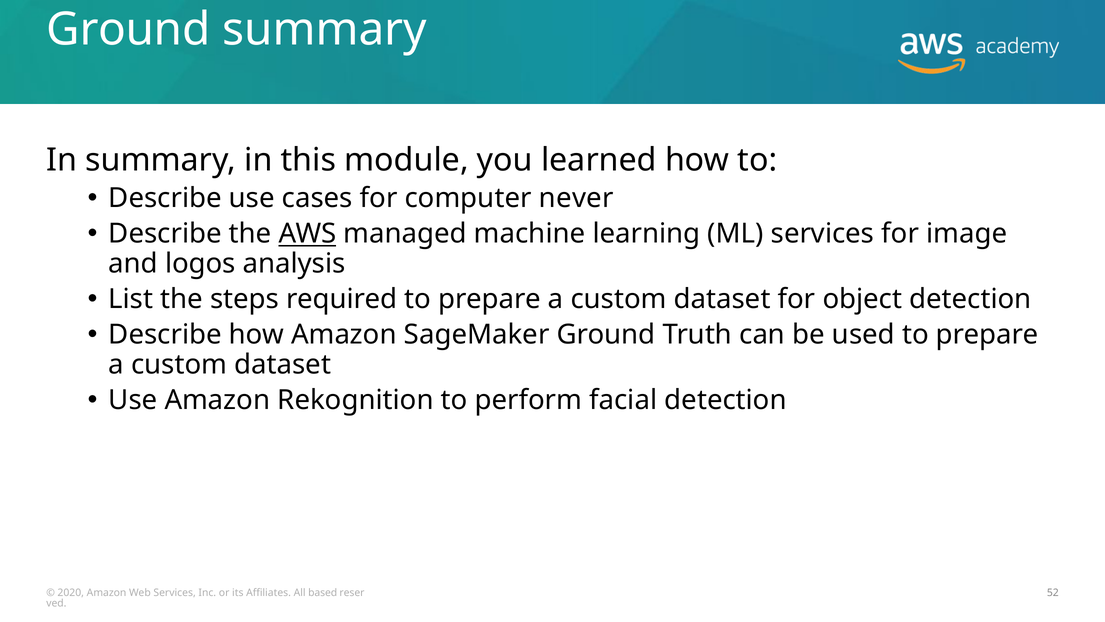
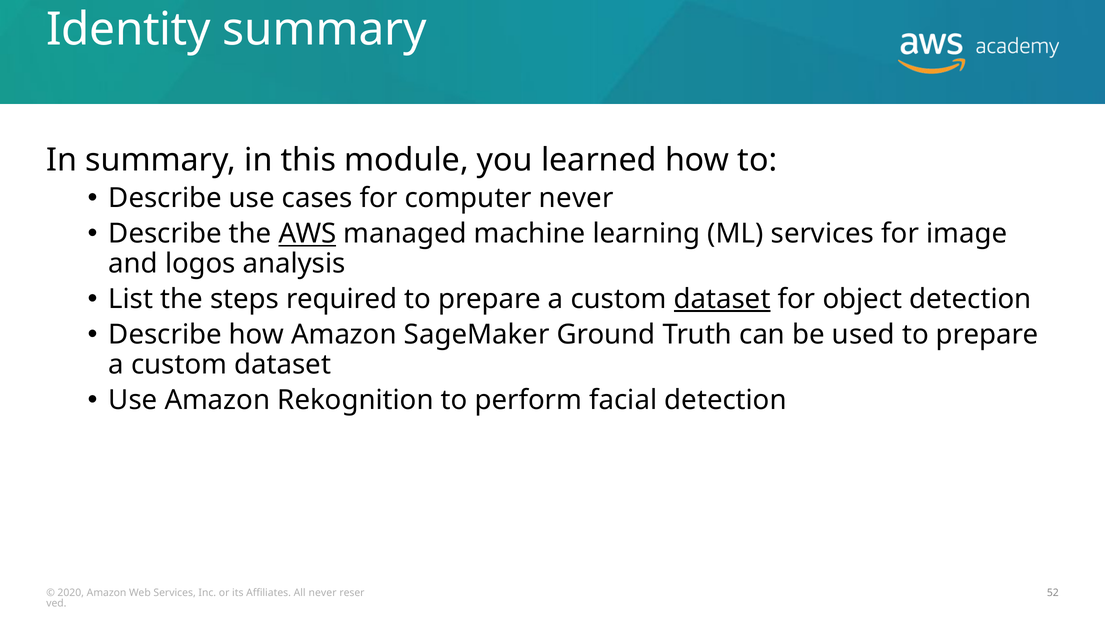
Ground at (128, 29): Ground -> Identity
dataset at (722, 299) underline: none -> present
All based: based -> never
